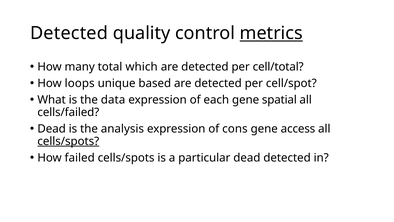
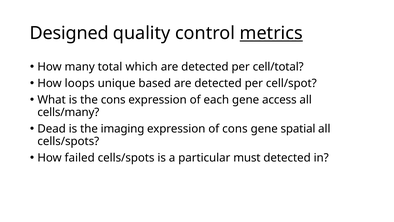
Detected at (69, 33): Detected -> Designed
the data: data -> cons
spatial: spatial -> access
cells/failed: cells/failed -> cells/many
analysis: analysis -> imaging
access: access -> spatial
cells/spots at (68, 141) underline: present -> none
particular dead: dead -> must
